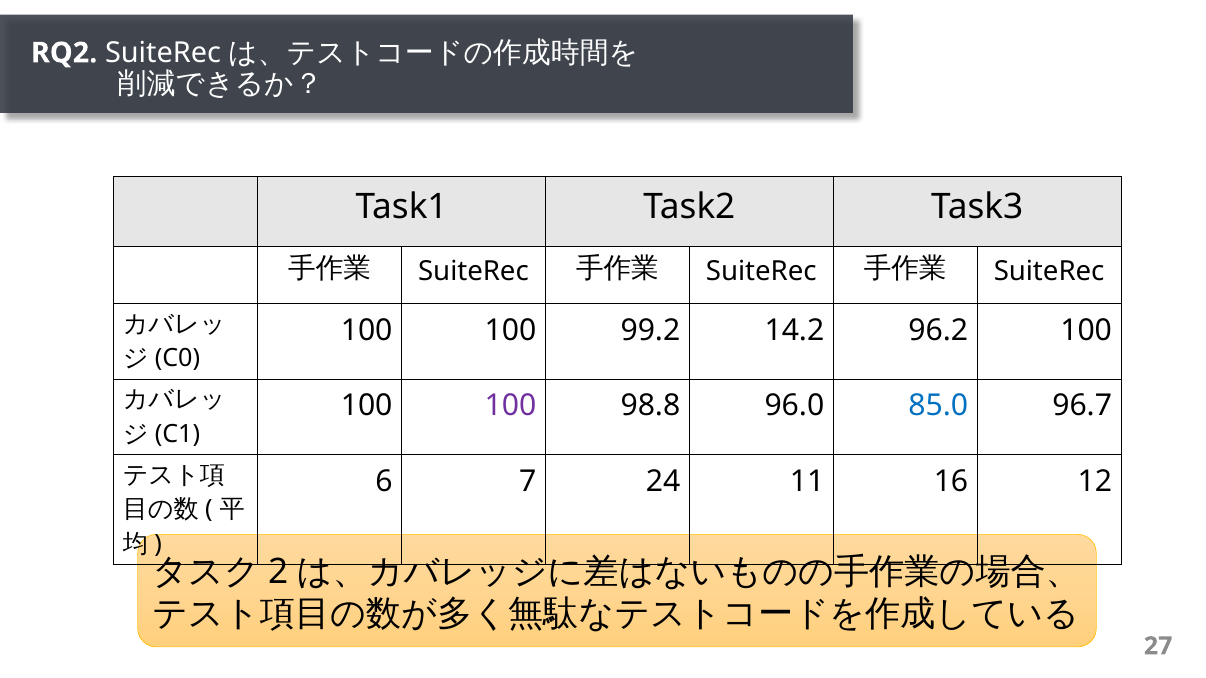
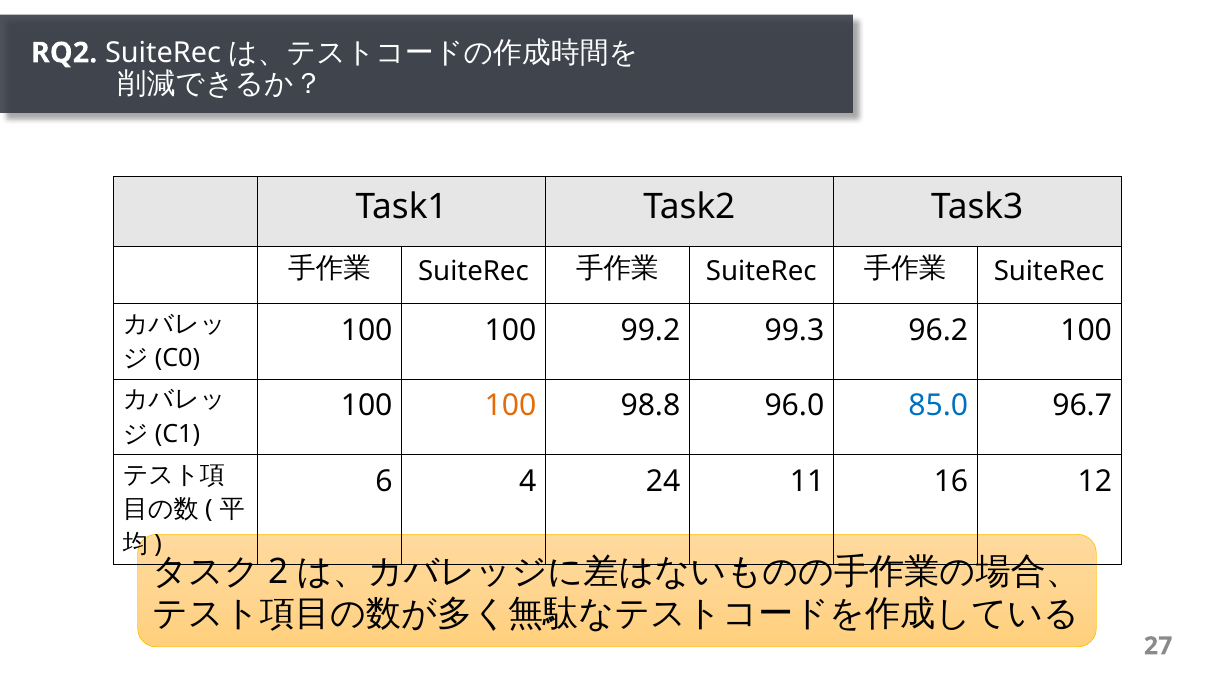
14.2: 14.2 -> 99.3
100 at (511, 406) colour: purple -> orange
7: 7 -> 4
